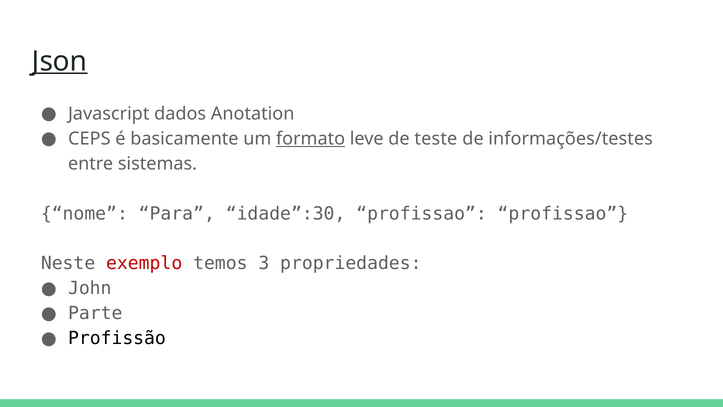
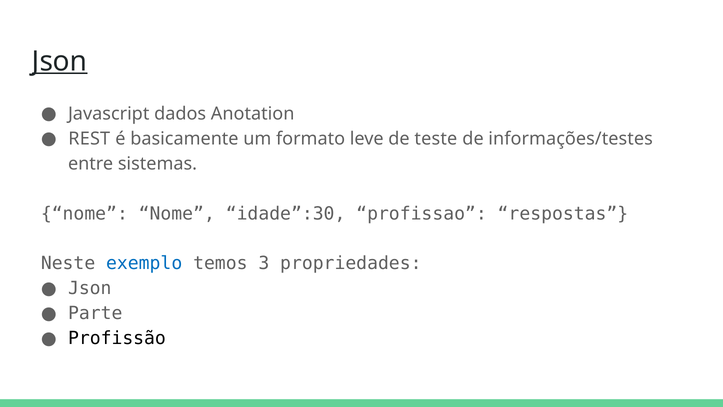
CEPS: CEPS -> REST
formato underline: present -> none
nome Para: Para -> Nome
profissao profissao: profissao -> respostas
exemplo colour: red -> blue
John at (90, 288): John -> Json
